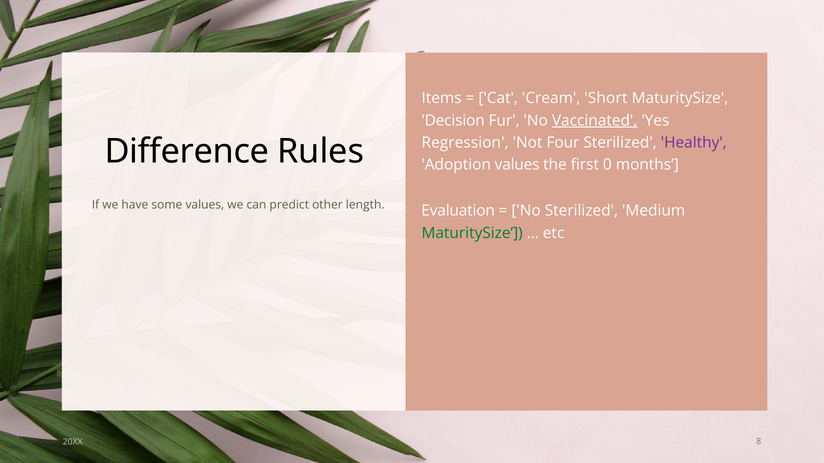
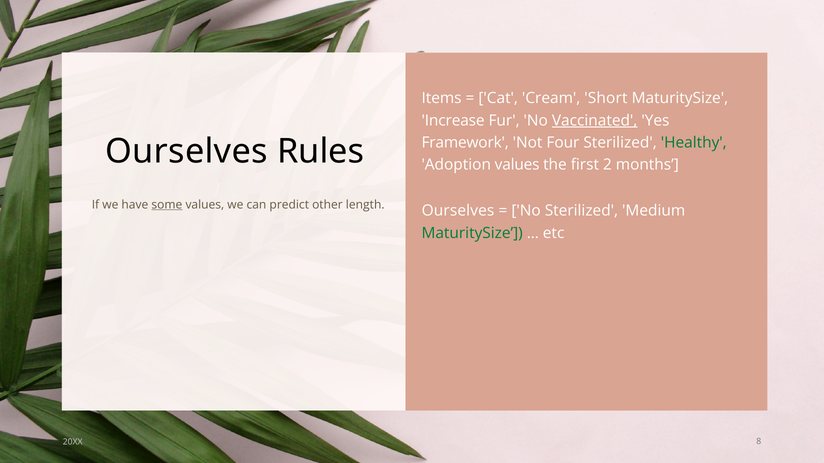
Decision: Decision -> Increase
Regression: Regression -> Framework
Healthy colour: purple -> green
Difference at (187, 152): Difference -> Ourselves
0: 0 -> 2
some underline: none -> present
Evaluation at (458, 211): Evaluation -> Ourselves
